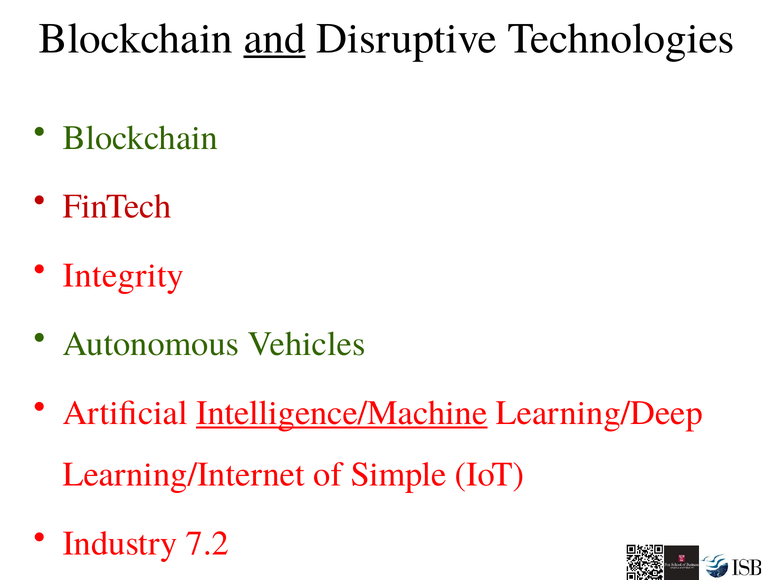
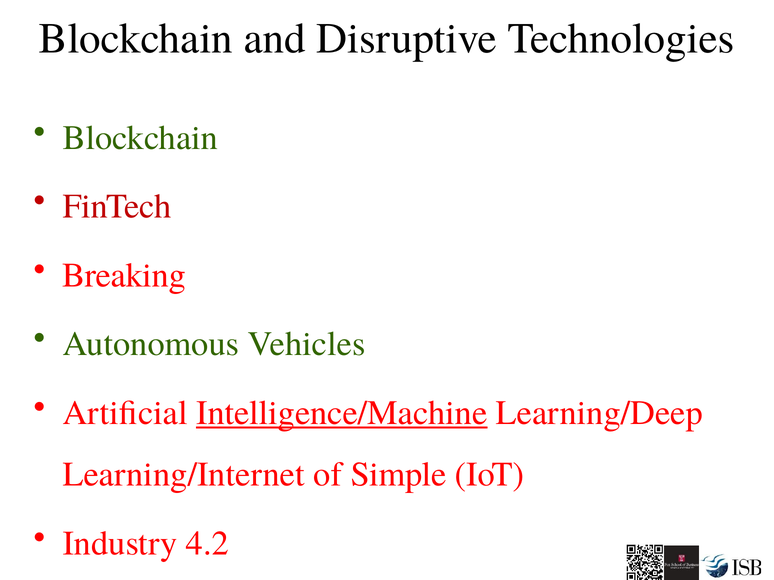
and underline: present -> none
Integrity: Integrity -> Breaking
7.2: 7.2 -> 4.2
